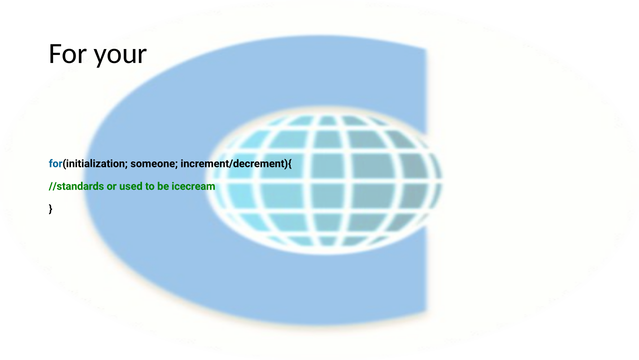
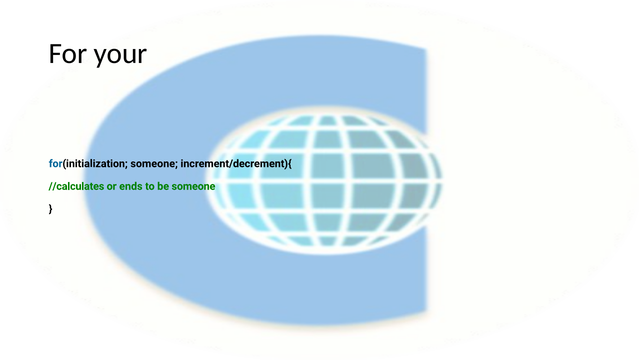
//standards: //standards -> //calculates
used: used -> ends
be icecream: icecream -> someone
